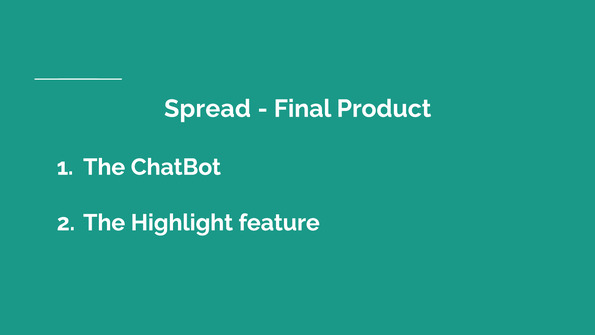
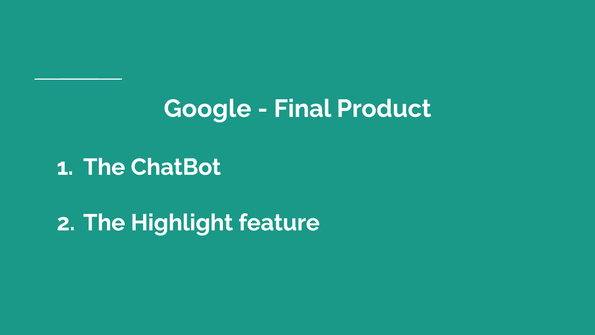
Spread: Spread -> Google
